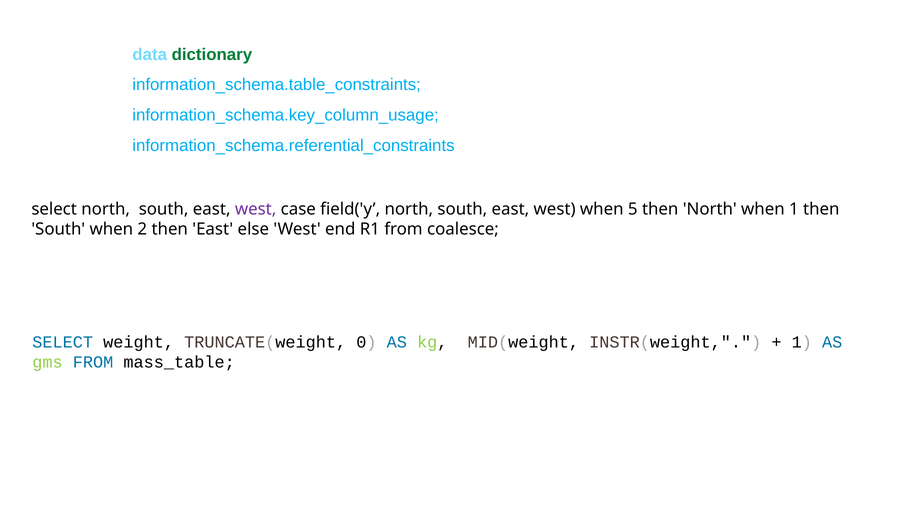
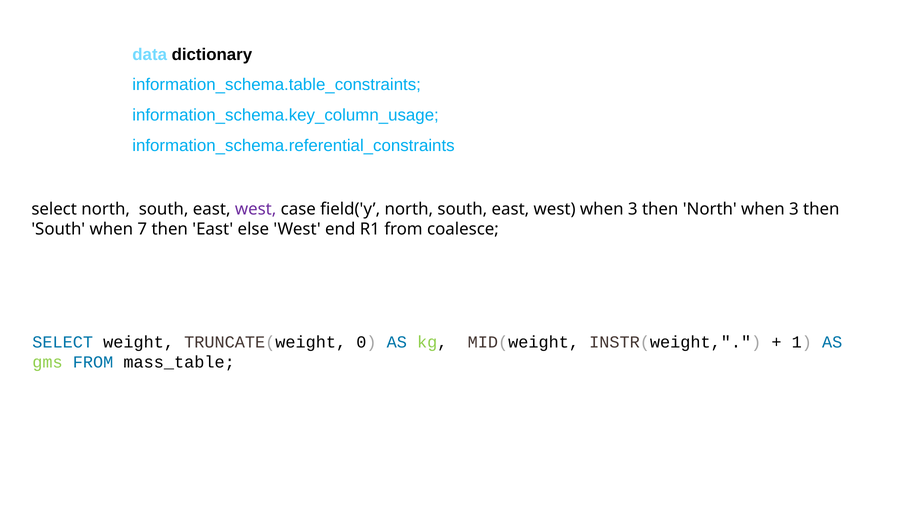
dictionary colour: green -> black
west when 5: 5 -> 3
North when 1: 1 -> 3
2: 2 -> 7
